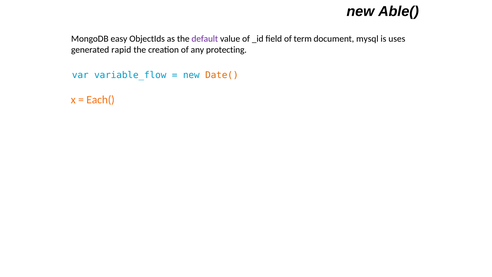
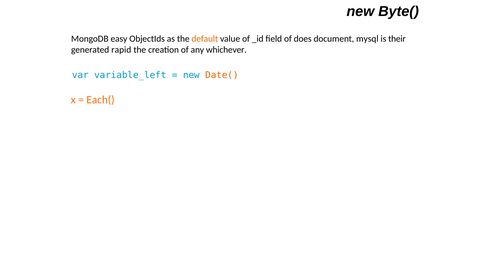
Able(: Able( -> Byte(
default colour: purple -> orange
term: term -> does
uses: uses -> their
protecting: protecting -> whichever
variable_flow: variable_flow -> variable_left
